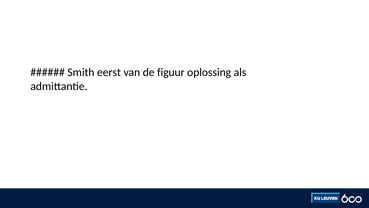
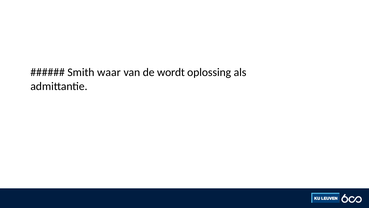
eerst: eerst -> waar
figuur: figuur -> wordt
